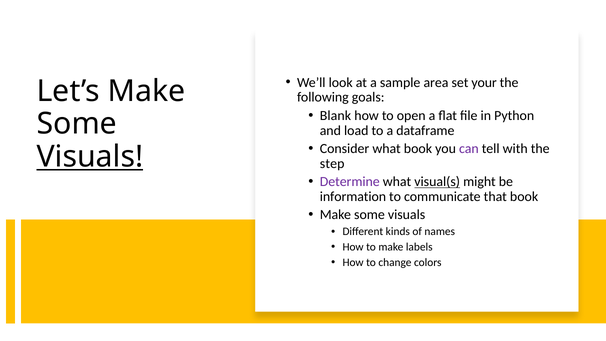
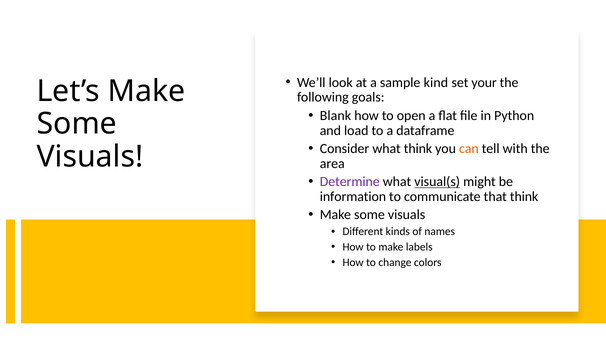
area: area -> kind
what book: book -> think
can colour: purple -> orange
Visuals at (90, 157) underline: present -> none
step: step -> area
that book: book -> think
